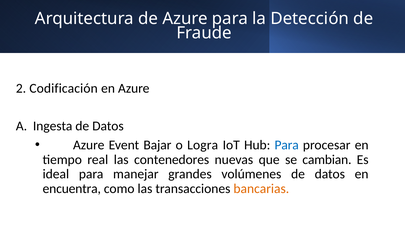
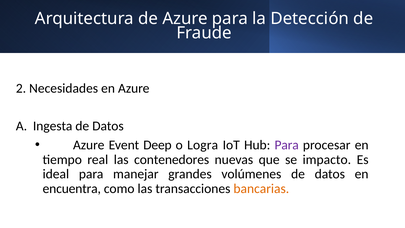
Codificación: Codificación -> Necesidades
Bajar: Bajar -> Deep
Para at (287, 145) colour: blue -> purple
cambian: cambian -> impacto
